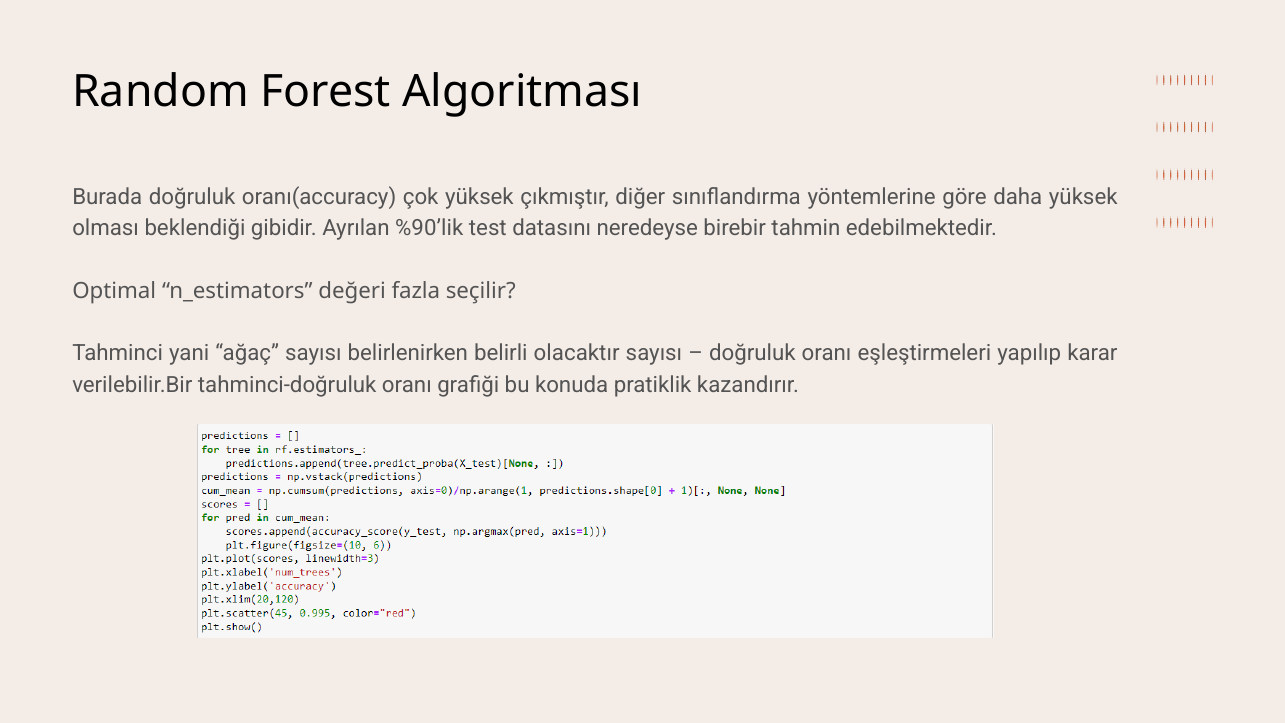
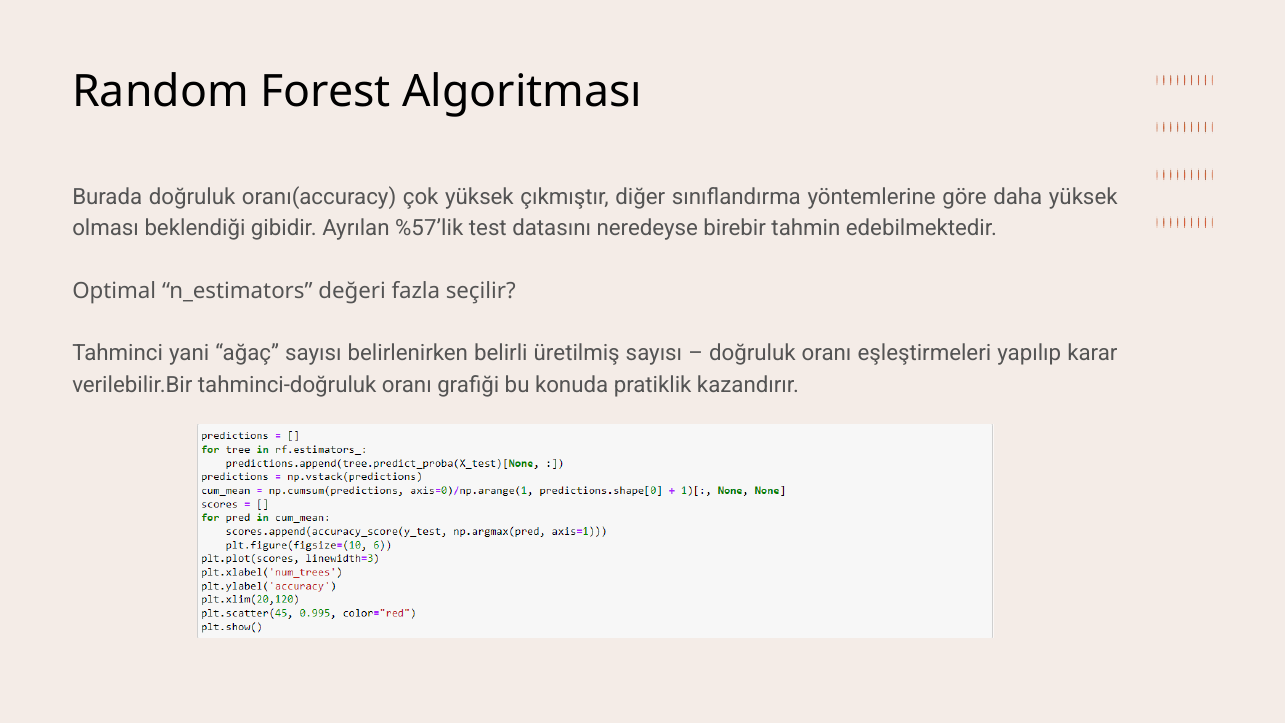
%90’lik: %90’lik -> %57’lik
olacaktır: olacaktır -> üretilmiş
